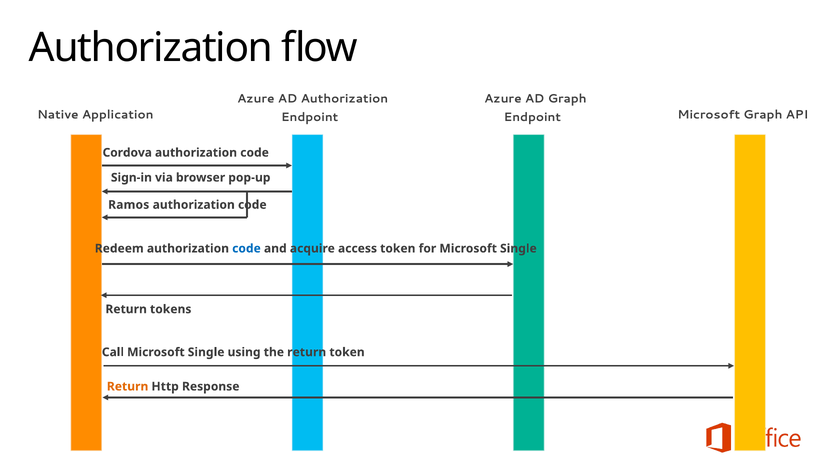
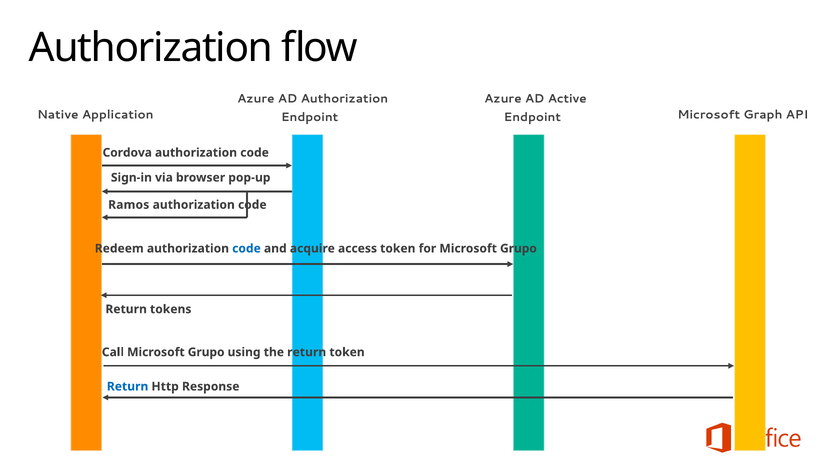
AD Graph: Graph -> Active
for Microsoft Single: Single -> Grupo
Call Microsoft Single: Single -> Grupo
Return at (128, 386) colour: orange -> blue
